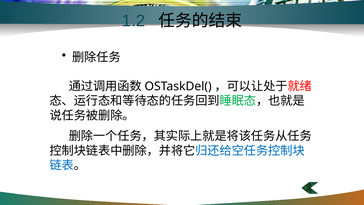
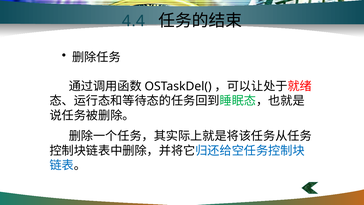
1.2: 1.2 -> 4.4
